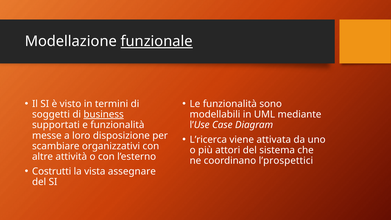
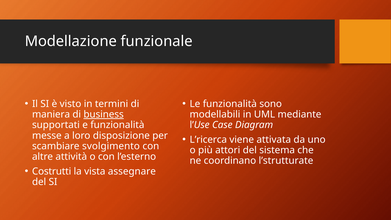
funzionale underline: present -> none
soggetti: soggetti -> maniera
organizzativi: organizzativi -> svolgimento
l’prospettici: l’prospettici -> l’strutturate
